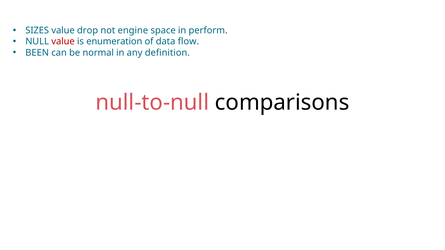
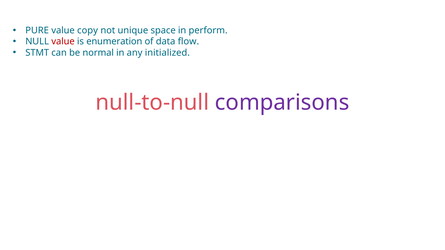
SIZES: SIZES -> PURE
drop: drop -> copy
engine: engine -> unique
BEEN: BEEN -> STMT
definition: definition -> initialized
comparisons colour: black -> purple
